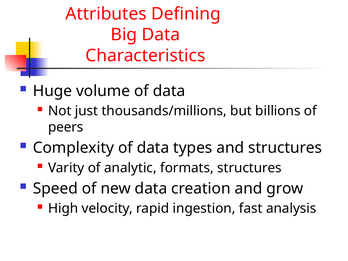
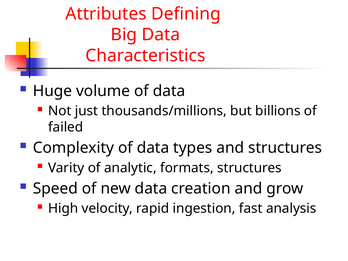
peers: peers -> failed
